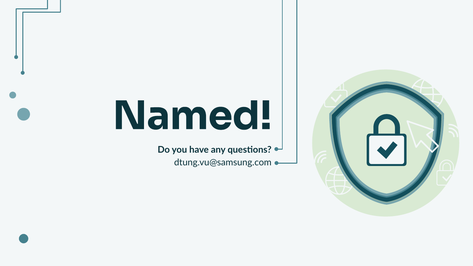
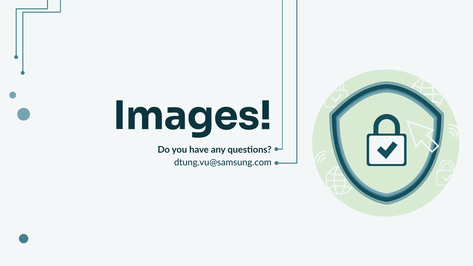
Named: Named -> Images
